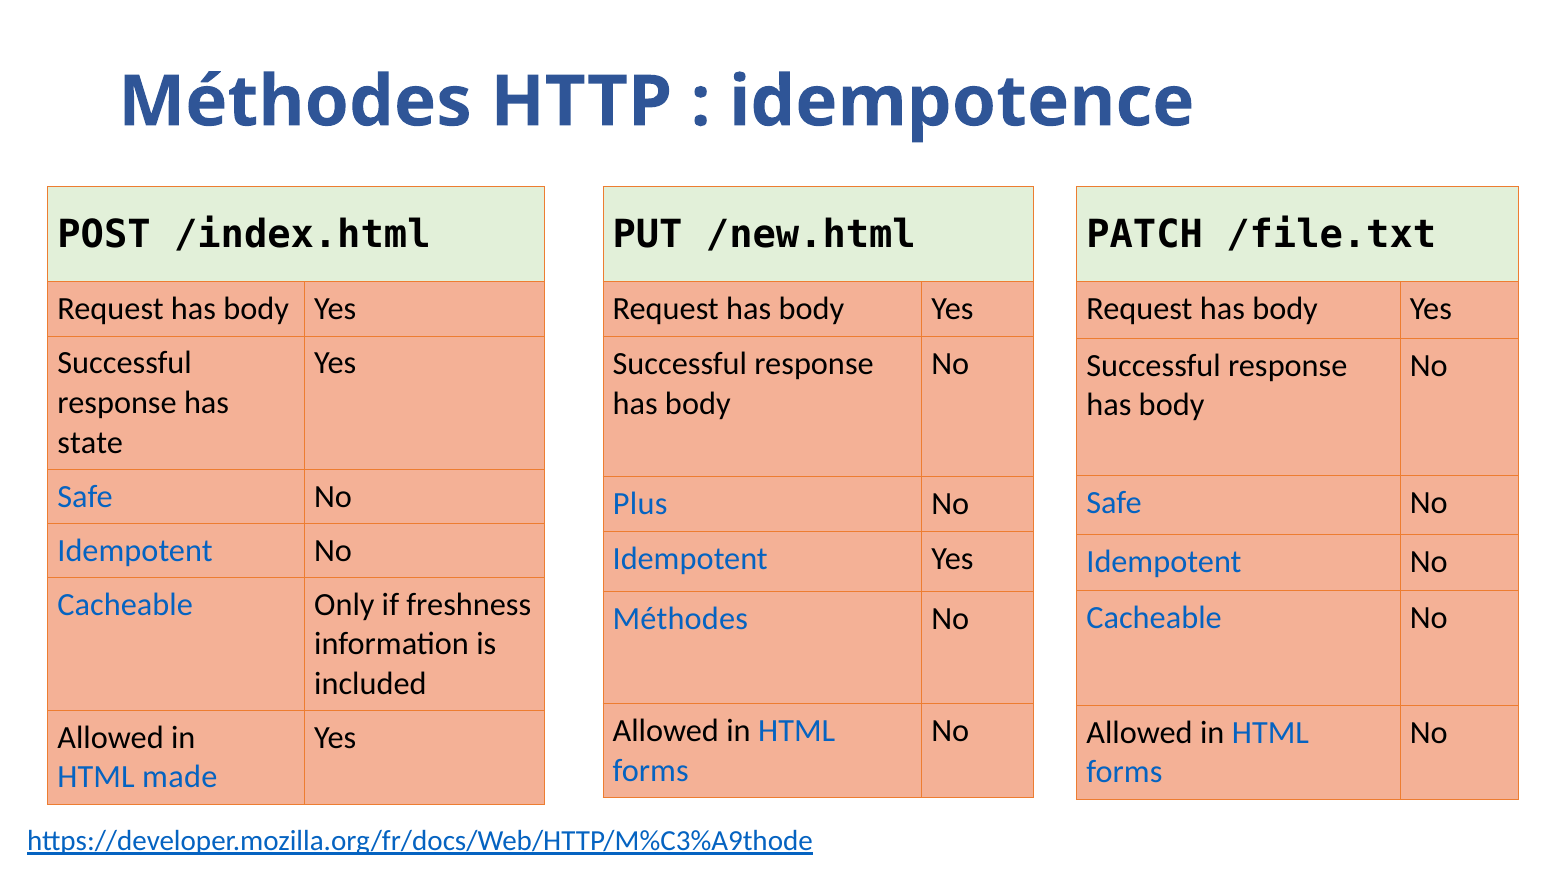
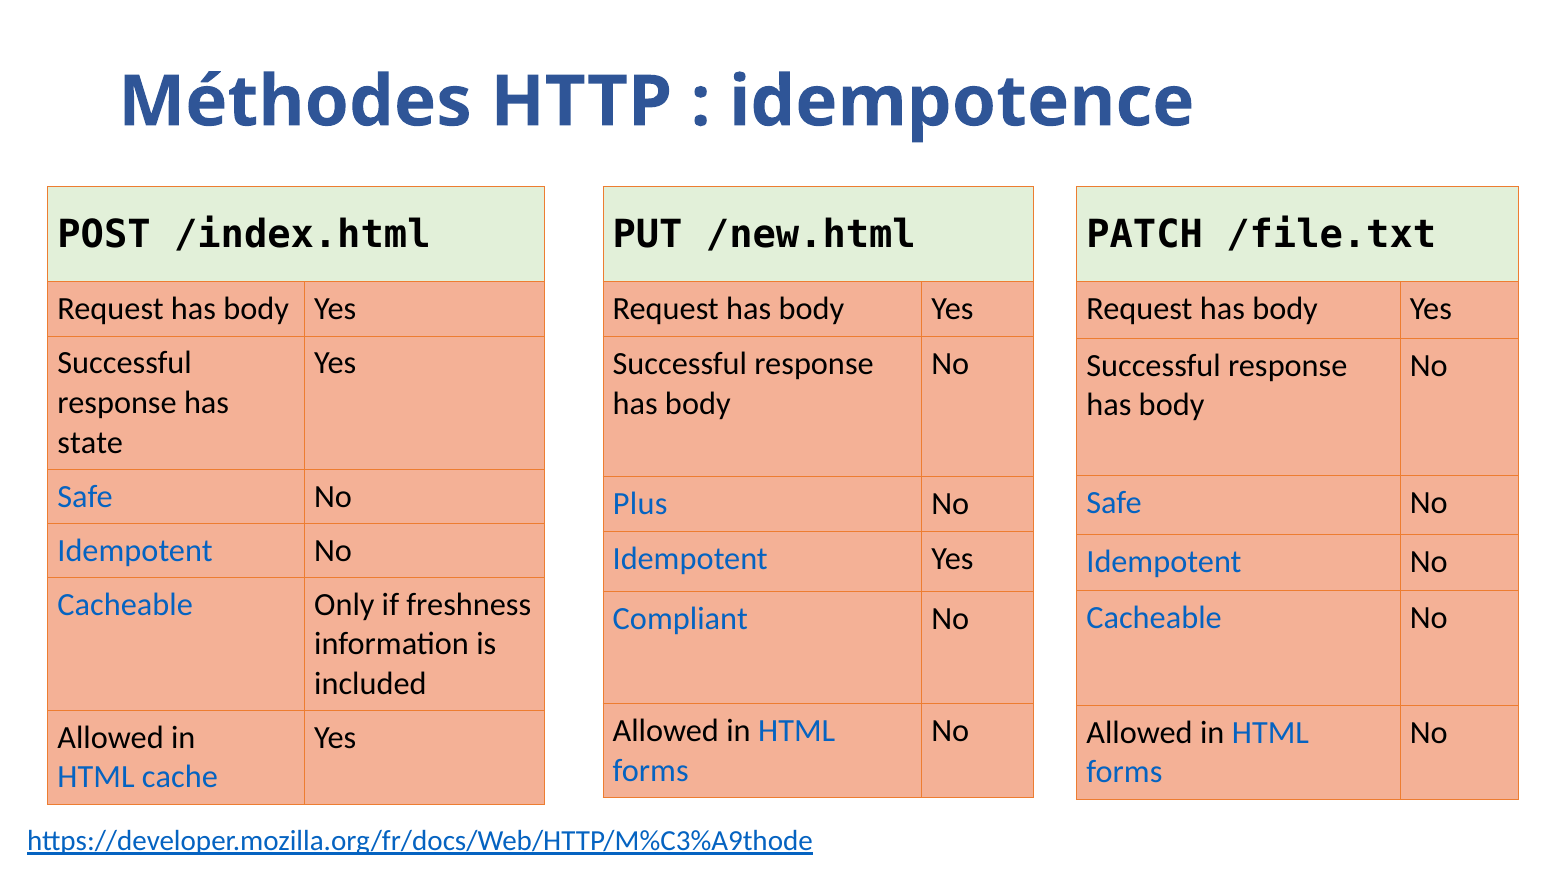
Méthodes at (680, 618): Méthodes -> Compliant
made: made -> cache
